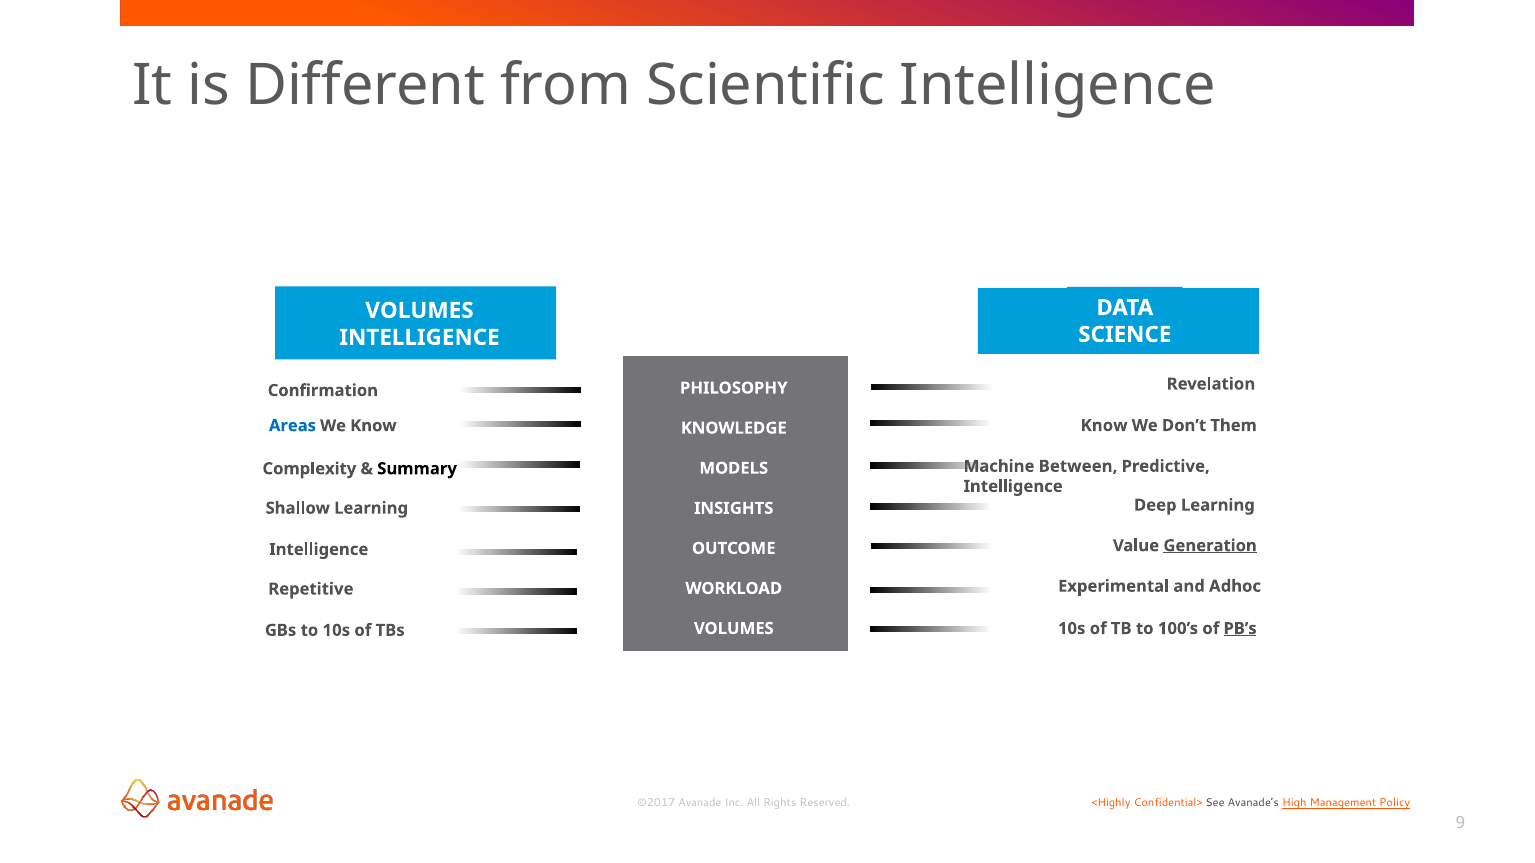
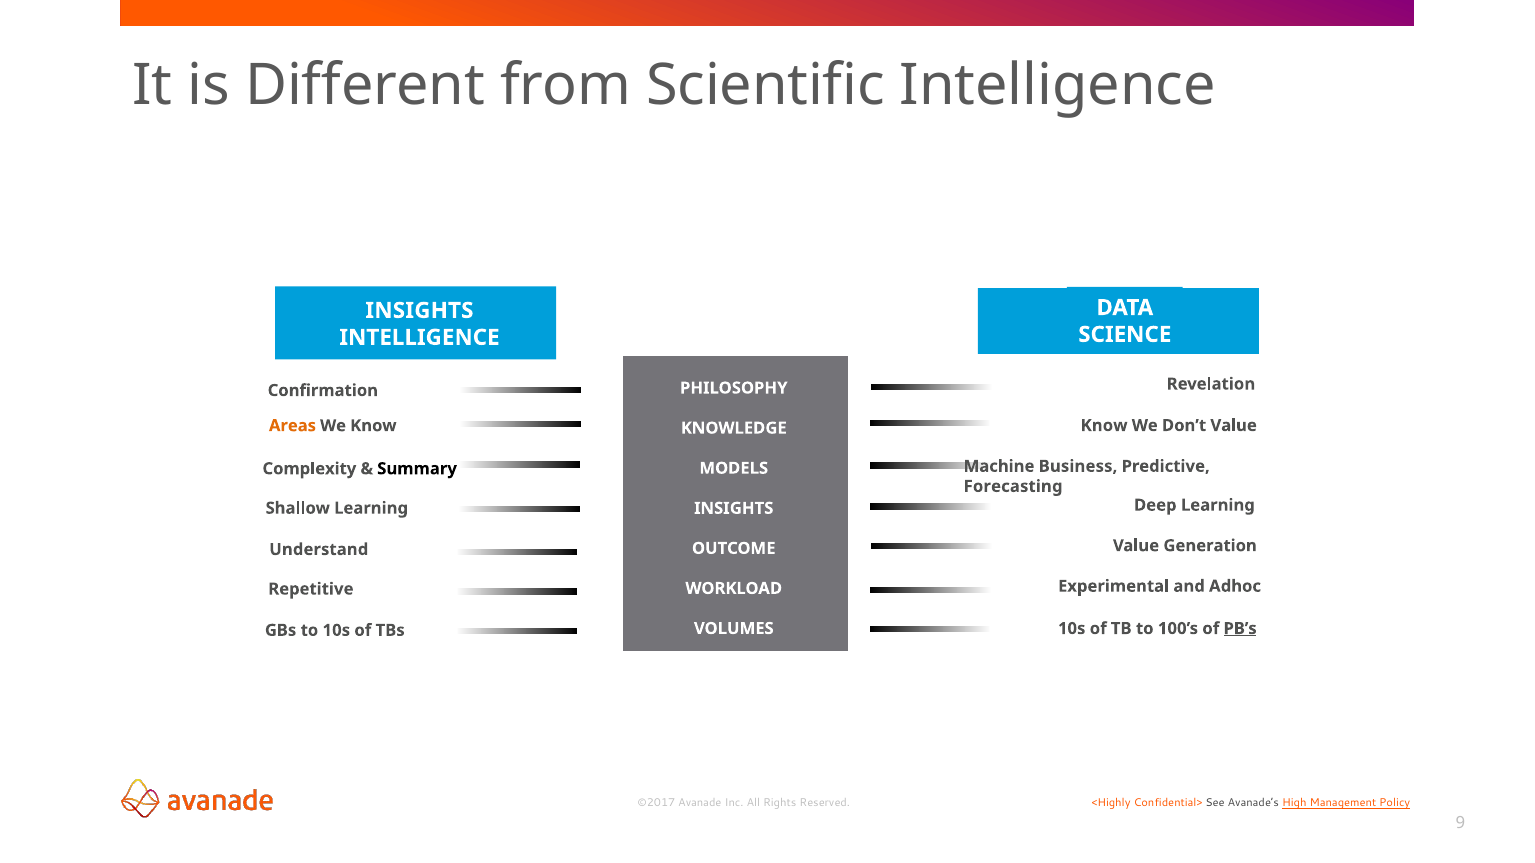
VOLUMES at (420, 311): VOLUMES -> INSIGHTS
Don’t Them: Them -> Value
Areas colour: blue -> orange
Between: Between -> Business
Intelligence at (1013, 487): Intelligence -> Forecasting
Generation underline: present -> none
Intelligence at (319, 550): Intelligence -> Understand
